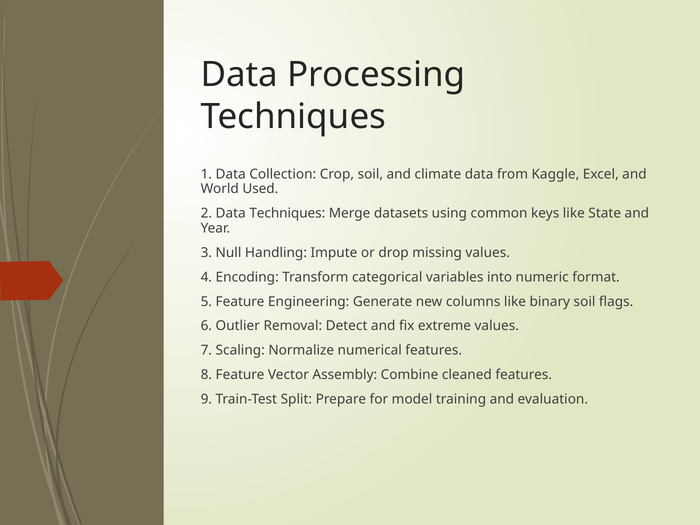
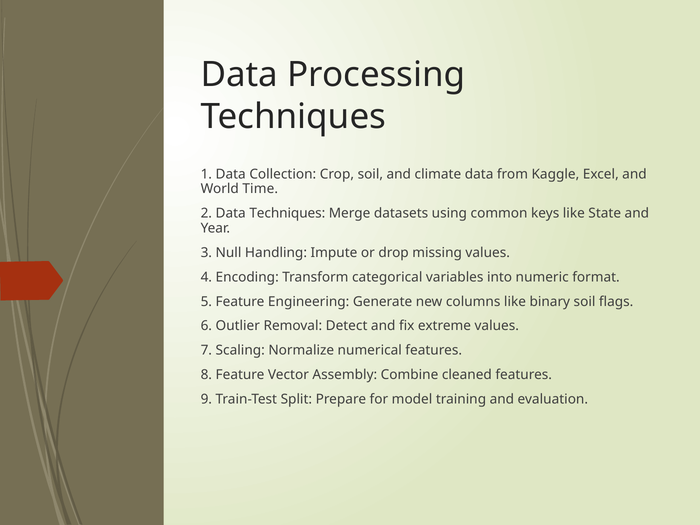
Used: Used -> Time
